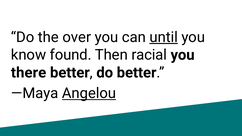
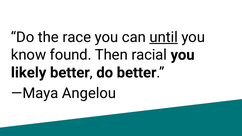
over: over -> race
there: there -> likely
Angelou underline: present -> none
